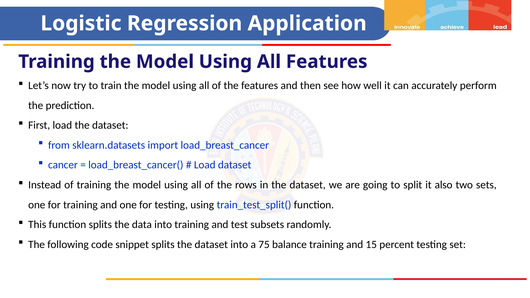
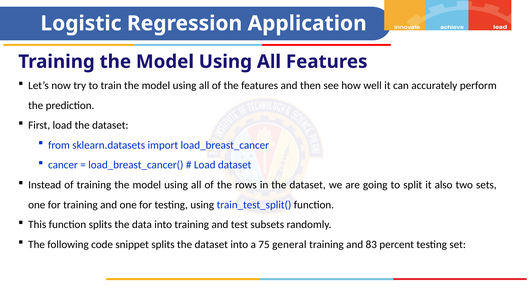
balance: balance -> general
15: 15 -> 83
